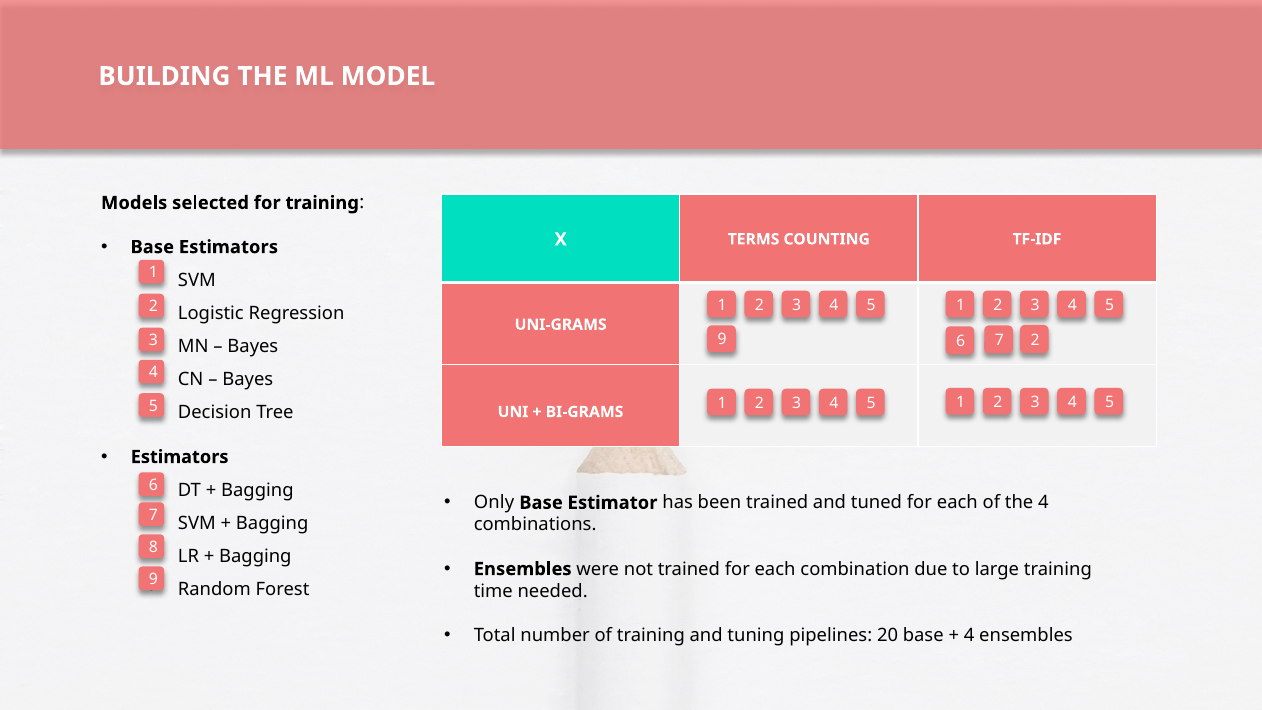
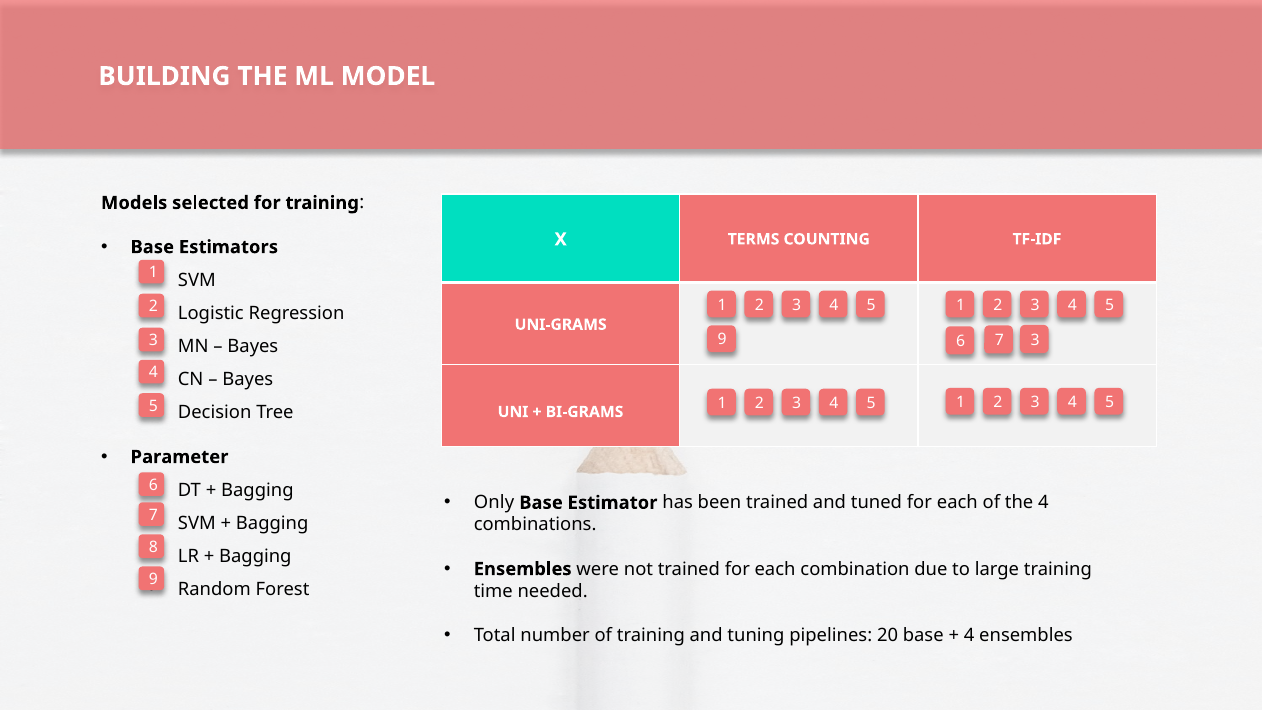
7 2: 2 -> 3
Estimators at (180, 457): Estimators -> Parameter
